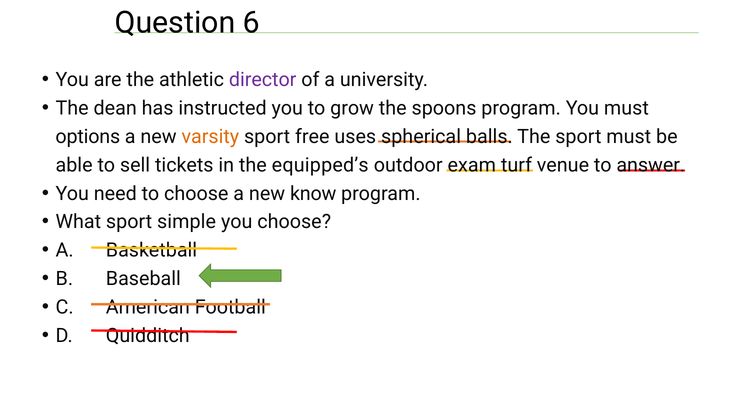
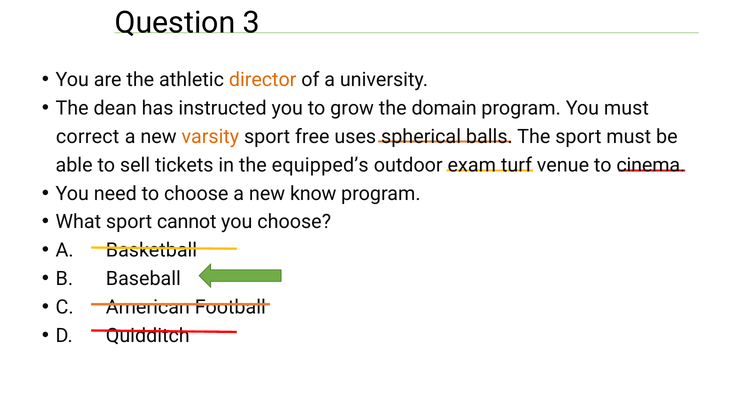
6: 6 -> 3
director colour: purple -> orange
spoons: spoons -> domain
options: options -> correct
answer: answer -> cinema
simple: simple -> cannot
